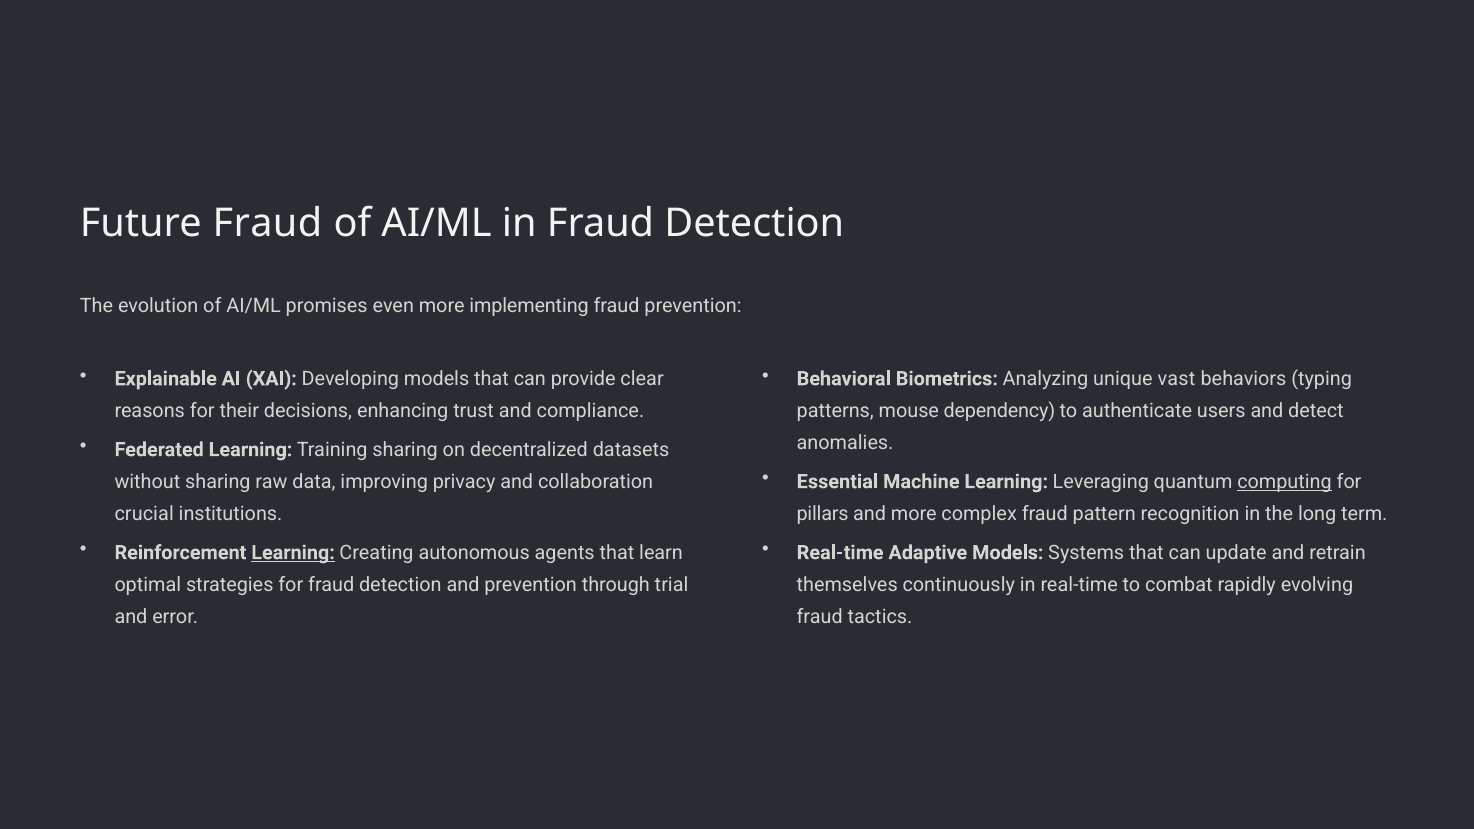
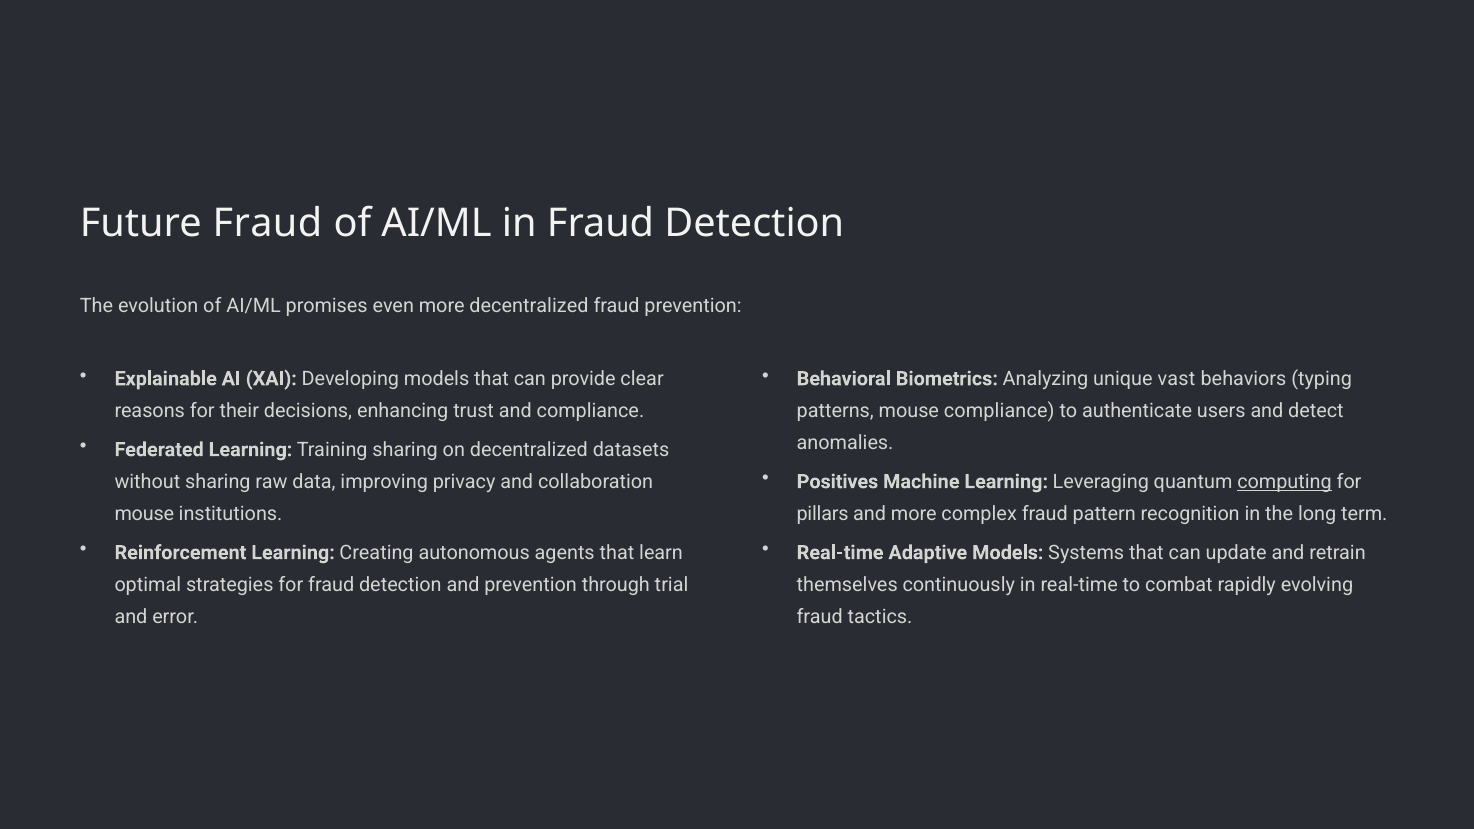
more implementing: implementing -> decentralized
mouse dependency: dependency -> compliance
Essential: Essential -> Positives
crucial at (144, 514): crucial -> mouse
Learning at (293, 553) underline: present -> none
